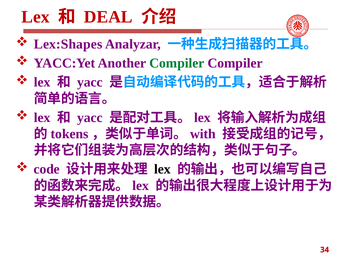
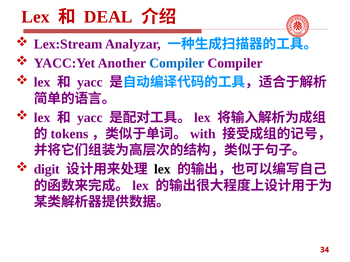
Lex:Shapes: Lex:Shapes -> Lex:Stream
Compiler at (177, 63) colour: green -> blue
code: code -> digit
